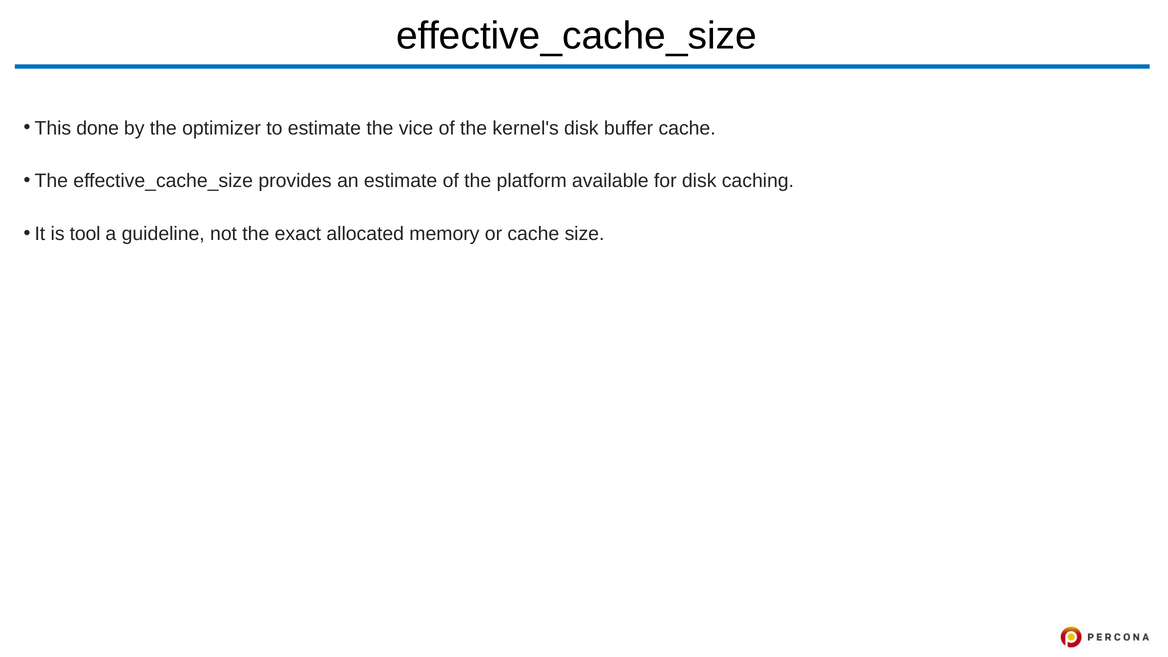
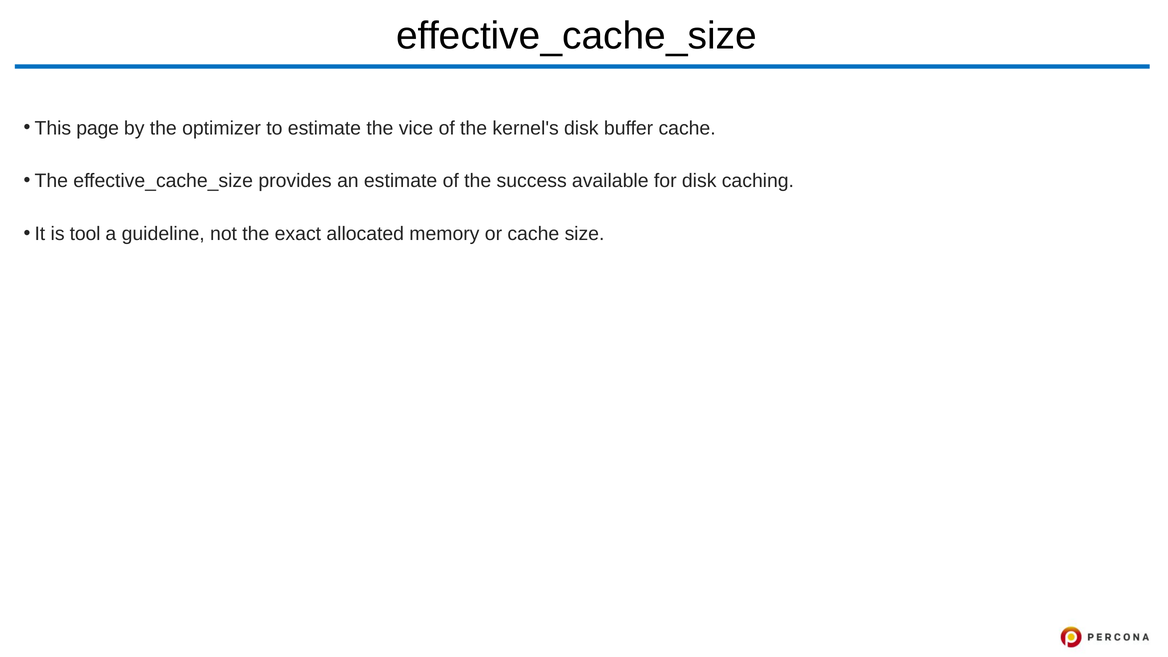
done: done -> page
platform: platform -> success
